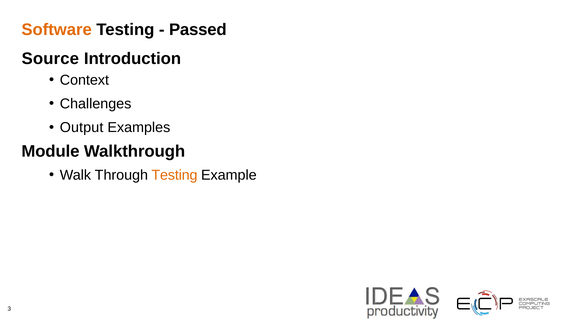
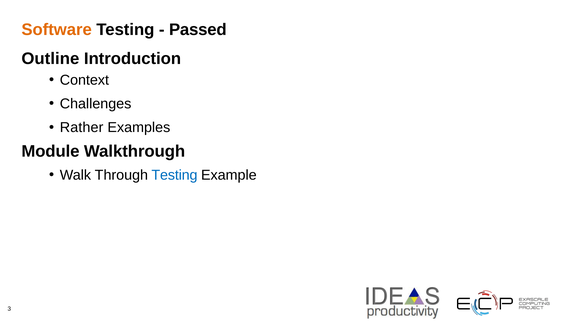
Source: Source -> Outline
Output: Output -> Rather
Testing at (174, 175) colour: orange -> blue
